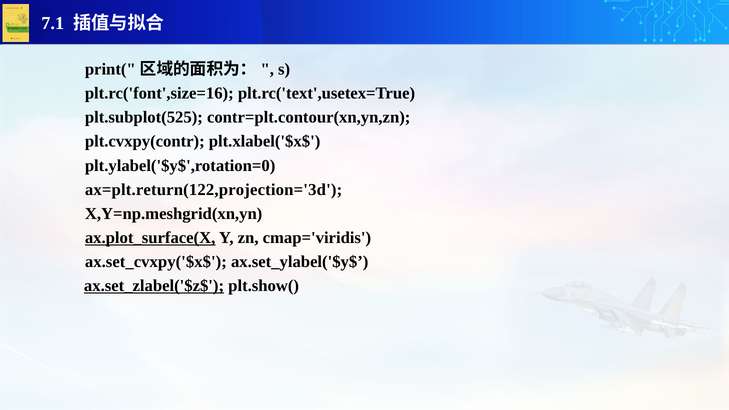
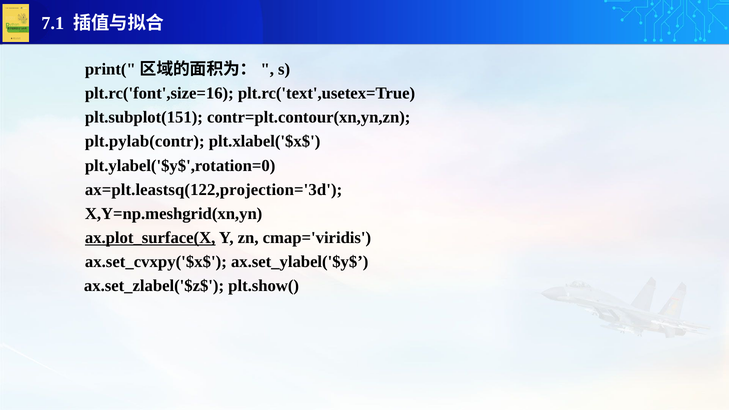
plt.subplot(525: plt.subplot(525 -> plt.subplot(151
plt.cvxpy(contr: plt.cvxpy(contr -> plt.pylab(contr
ax=plt.return(122,projection='3d: ax=plt.return(122,projection='3d -> ax=plt.leastsq(122,projection='3d
ax.set_zlabel('$z$ underline: present -> none
